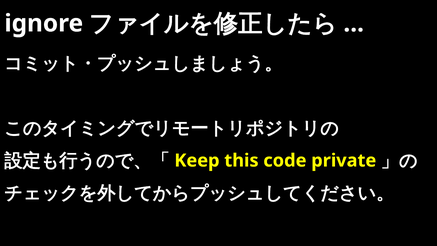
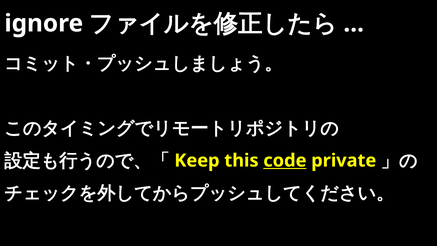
code underline: none -> present
